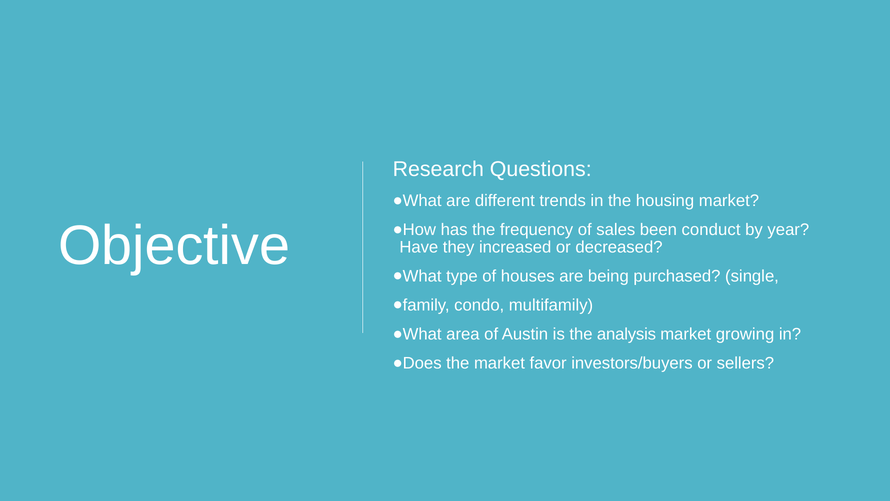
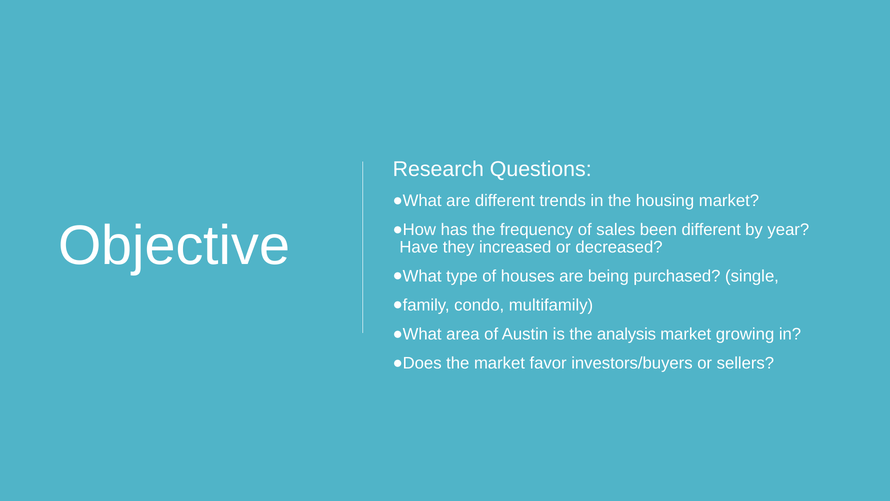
been conduct: conduct -> different
